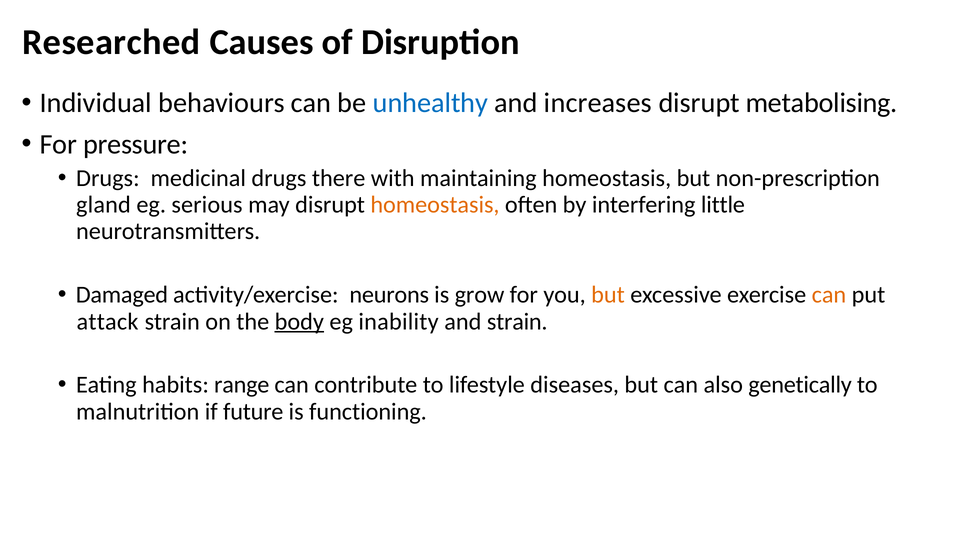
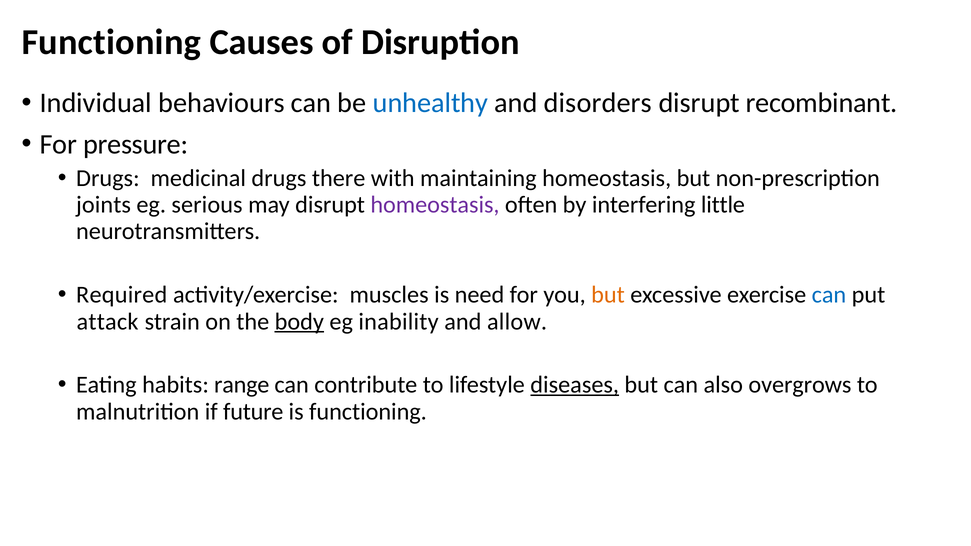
Researched at (111, 42): Researched -> Functioning
increases: increases -> disorders
metabolising: metabolising -> recombinant
gland: gland -> joints
homeostasis at (435, 205) colour: orange -> purple
Damaged: Damaged -> Required
neurons: neurons -> muscles
grow: grow -> need
can at (829, 295) colour: orange -> blue
and strain: strain -> allow
diseases underline: none -> present
genetically: genetically -> overgrows
